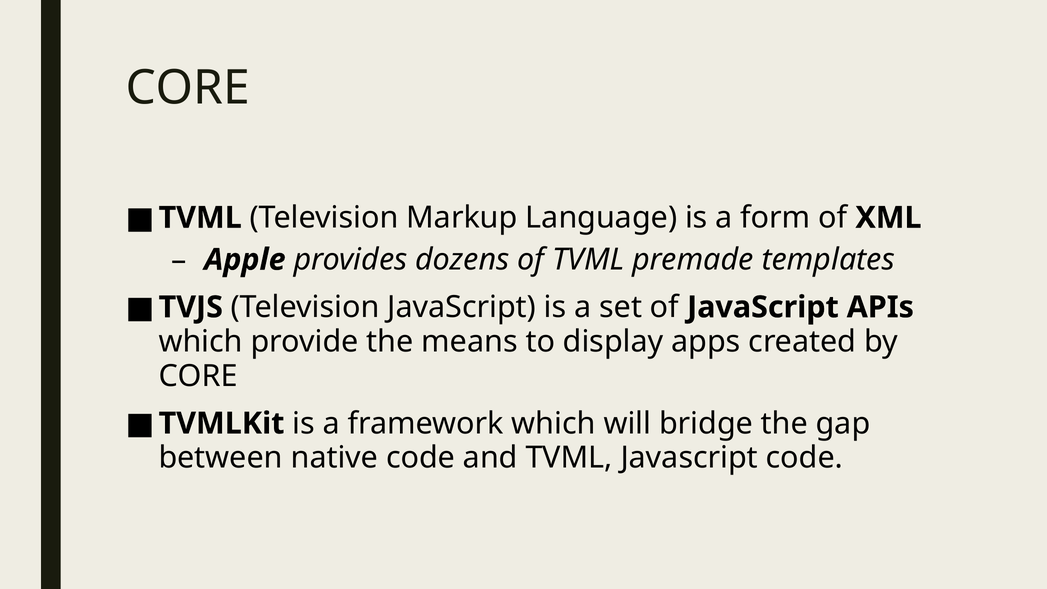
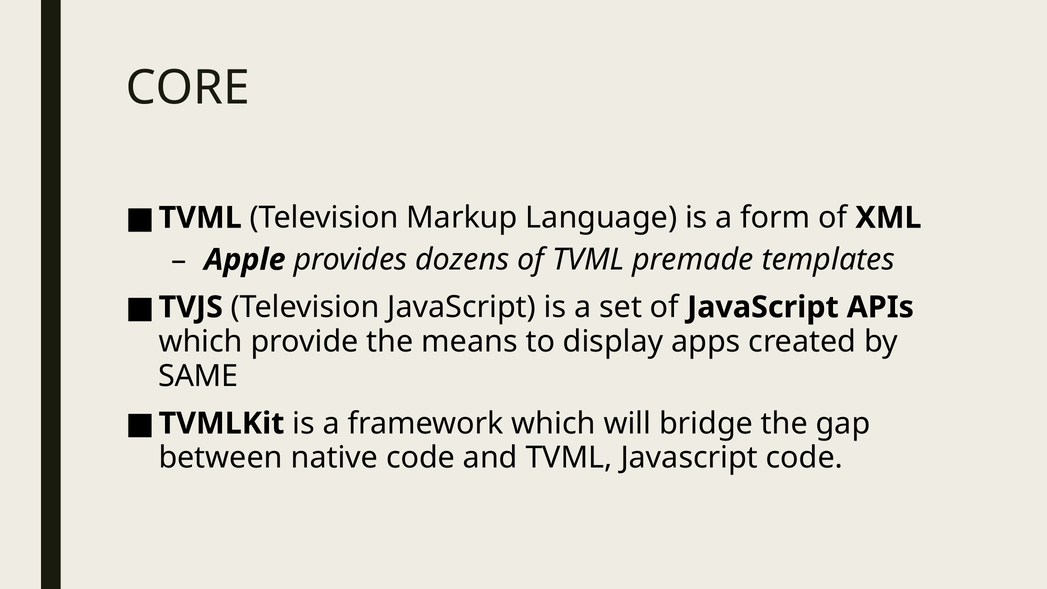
CORE at (198, 376): CORE -> SAME
